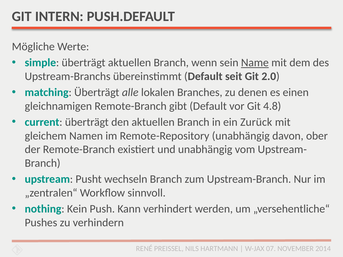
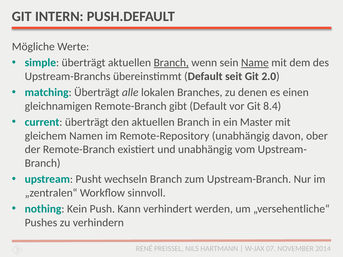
Branch at (171, 63) underline: none -> present
4.8: 4.8 -> 8.4
Zurück: Zurück -> Master
